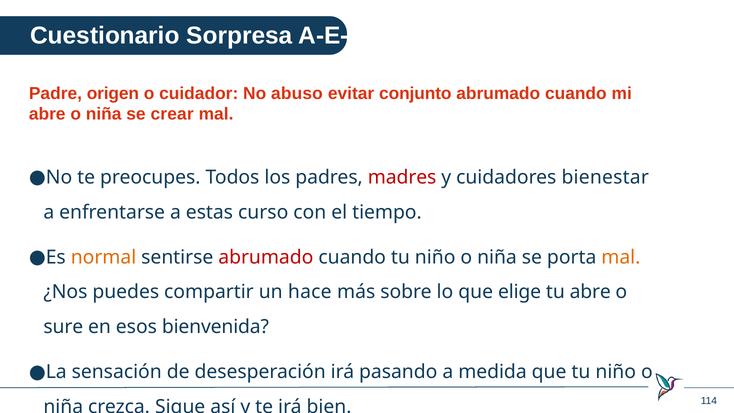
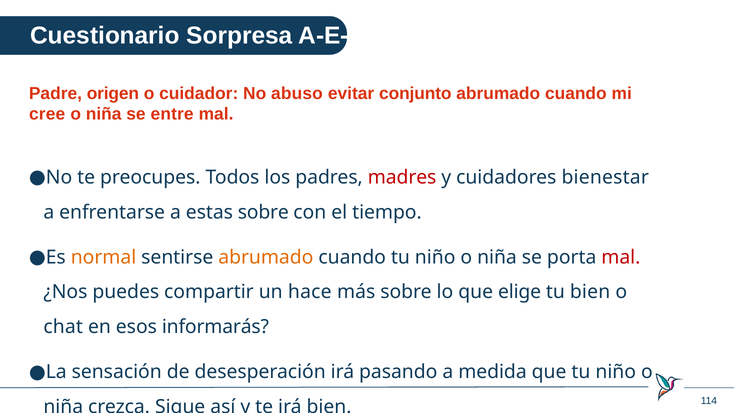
abre at (47, 114): abre -> cree
crear: crear -> entre
estas curso: curso -> sobre
abrumado at (266, 257) colour: red -> orange
mal at (621, 257) colour: orange -> red
tu abre: abre -> bien
sure: sure -> chat
bienvenida: bienvenida -> informarás
